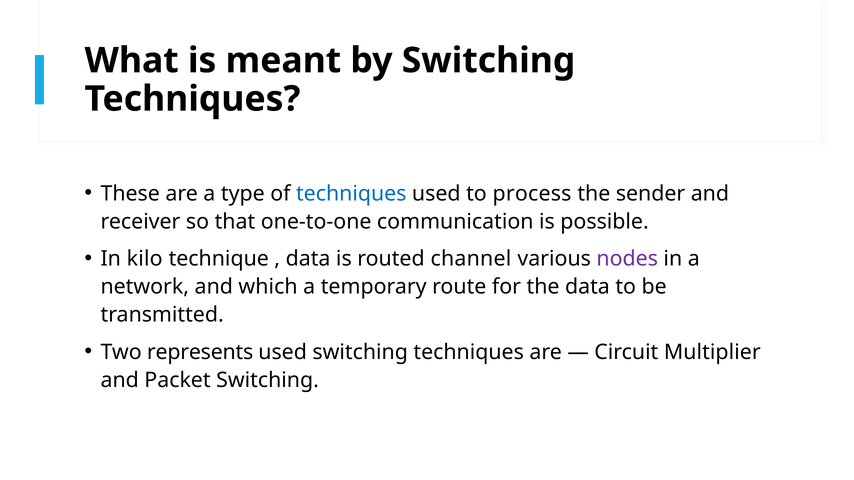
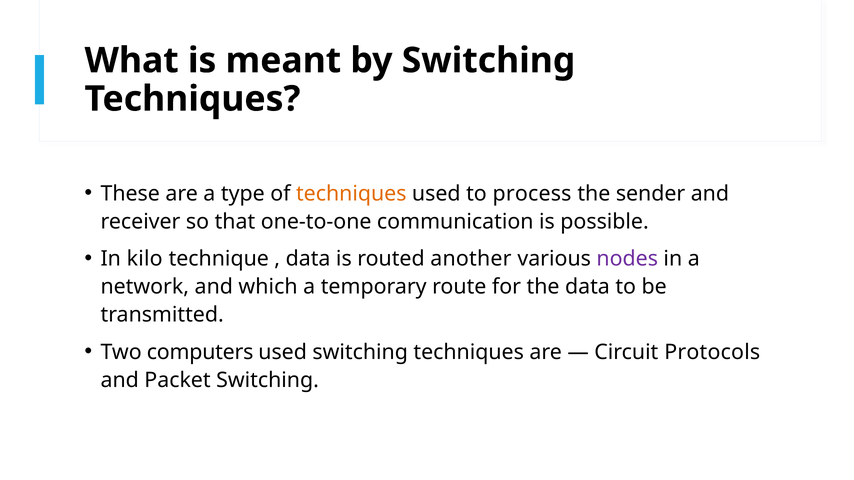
techniques at (351, 194) colour: blue -> orange
channel: channel -> another
represents: represents -> computers
Multiplier: Multiplier -> Protocols
